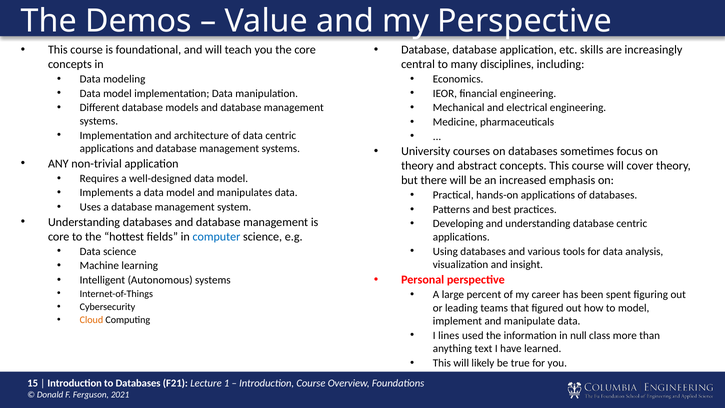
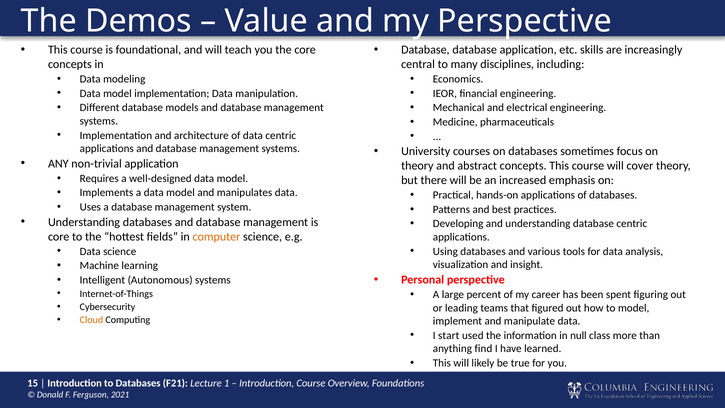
computer colour: blue -> orange
lines: lines -> start
text: text -> find
